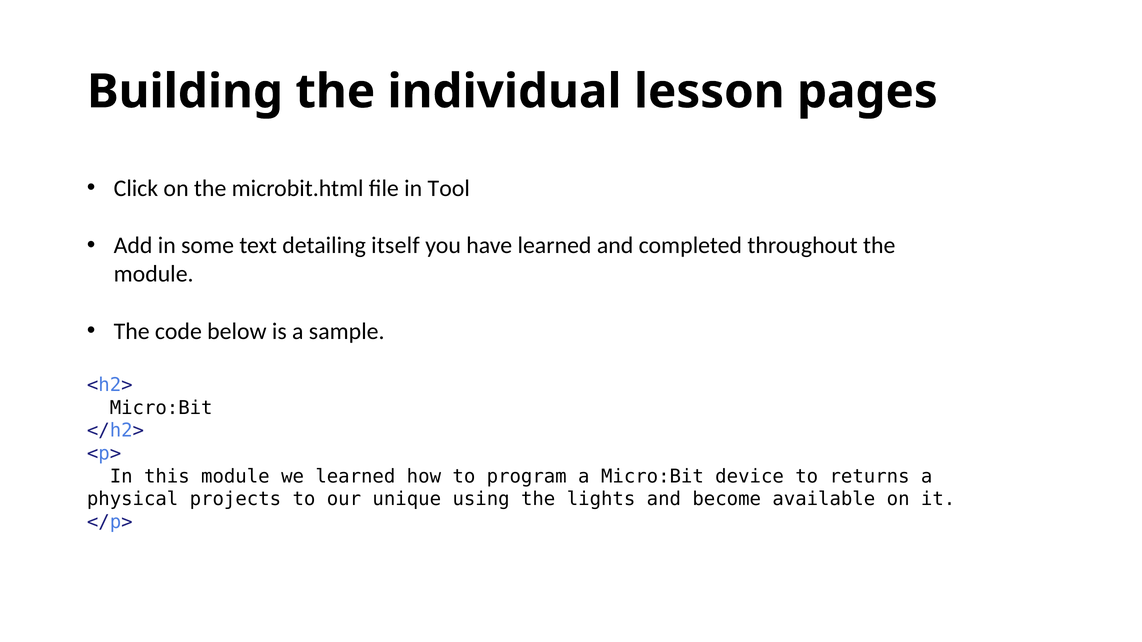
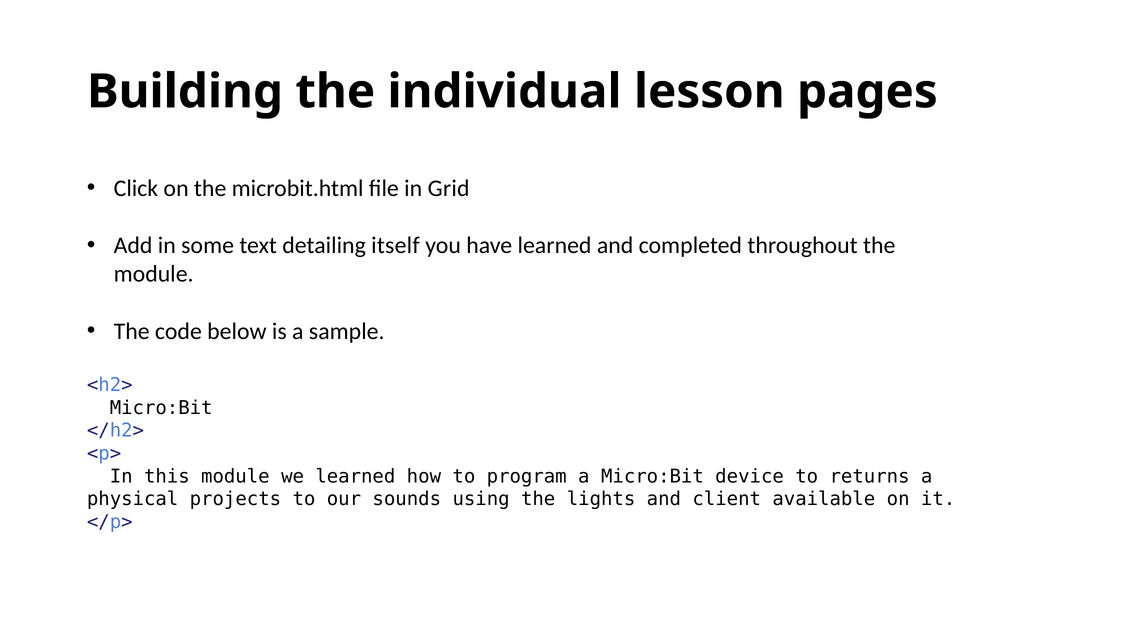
Tool: Tool -> Grid
unique: unique -> sounds
become: become -> client
